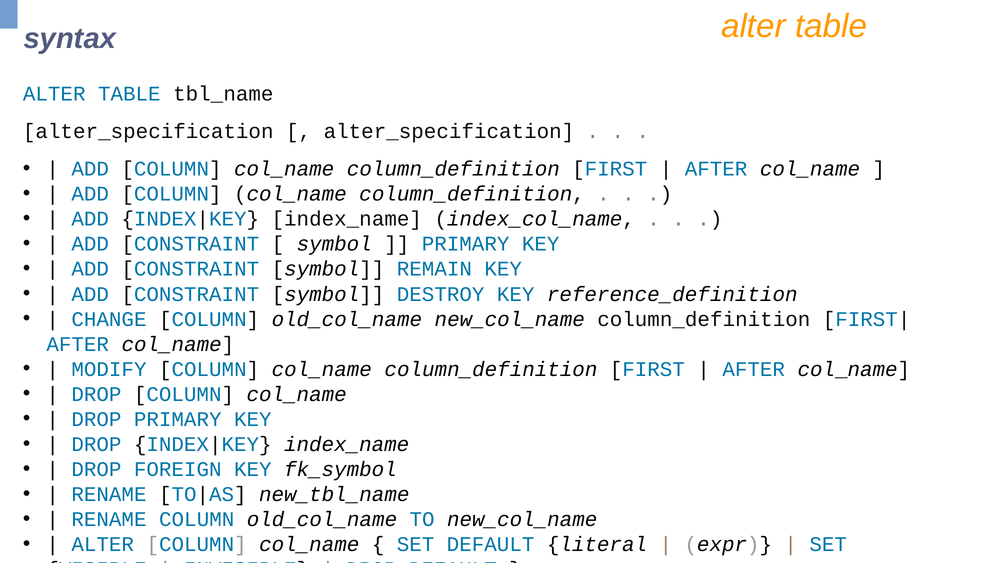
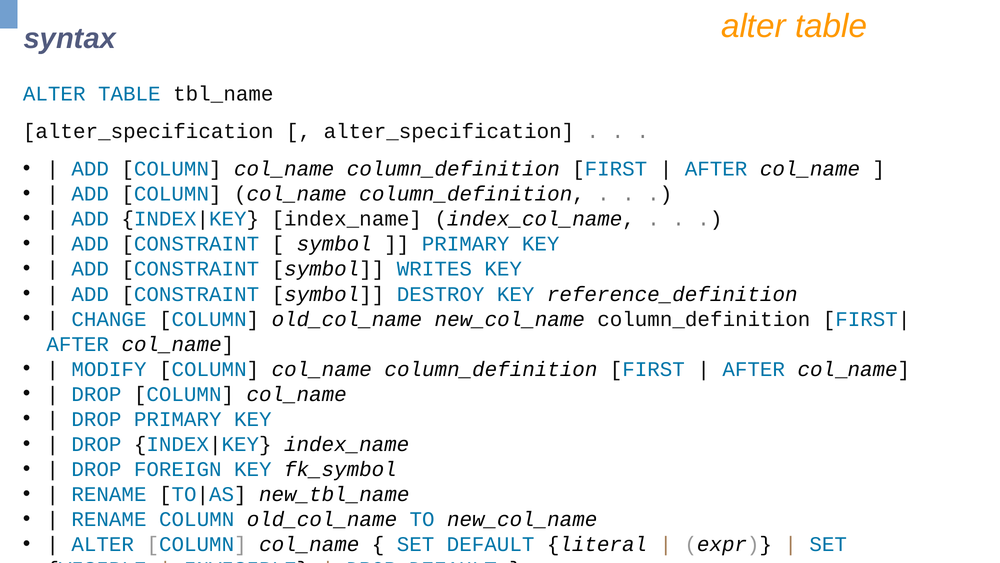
REMAIN: REMAIN -> WRITES
